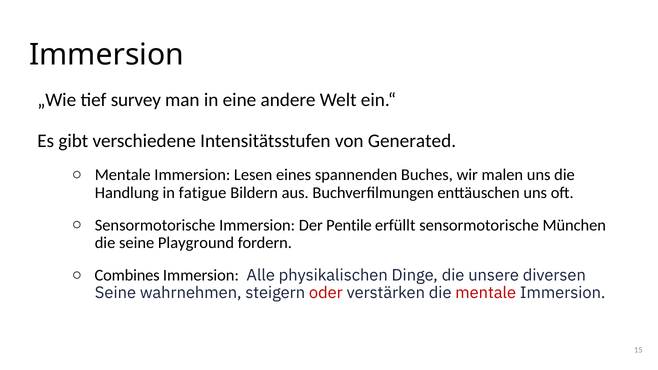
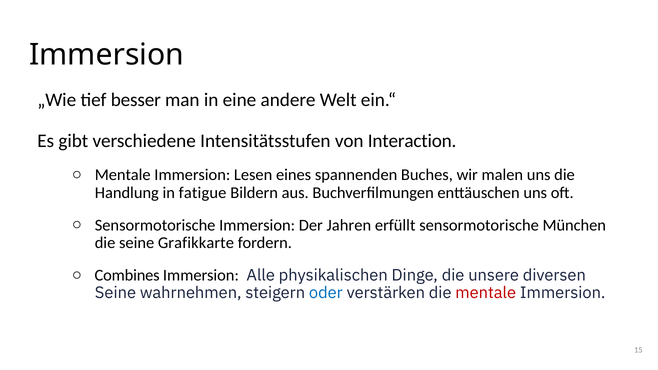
survey: survey -> besser
Generated: Generated -> Interaction
Pentile: Pentile -> Jahren
Playground: Playground -> Grafikkarte
oder colour: red -> blue
